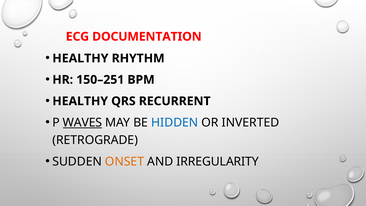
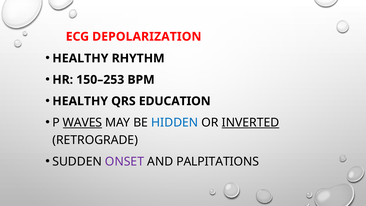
DOCUMENTATION: DOCUMENTATION -> DEPOLARIZATION
150–251: 150–251 -> 150–253
RECURRENT: RECURRENT -> EDUCATION
INVERTED underline: none -> present
ONSET colour: orange -> purple
IRREGULARITY: IRREGULARITY -> PALPITATIONS
